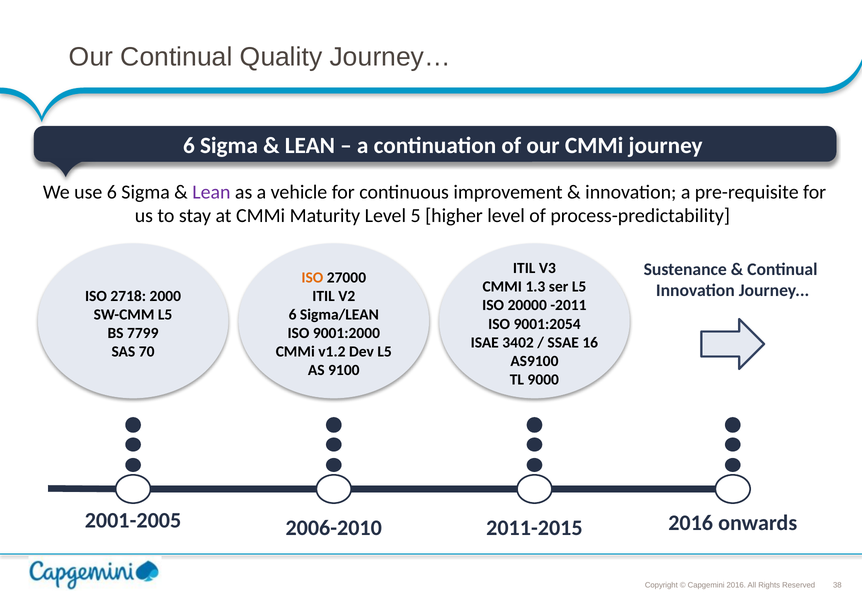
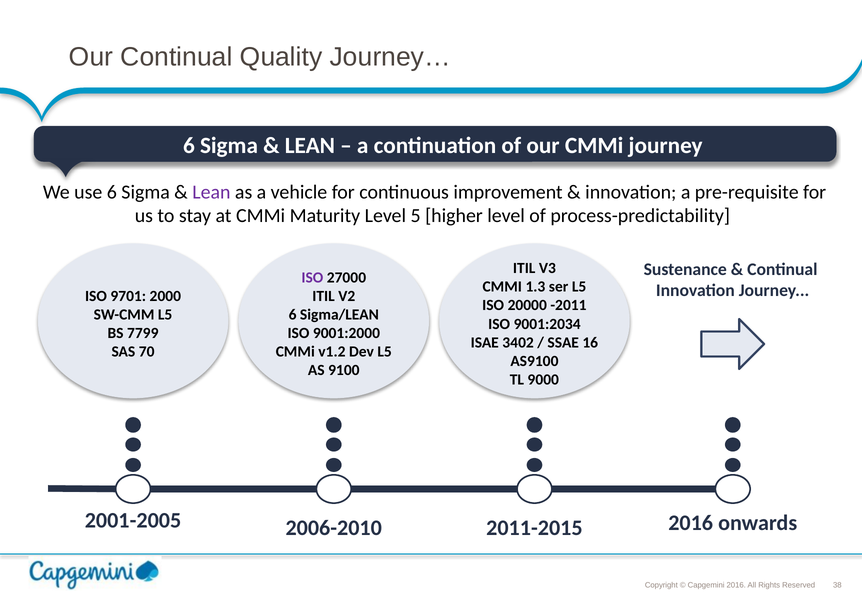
ISO at (312, 277) colour: orange -> purple
2718: 2718 -> 9701
9001:2054: 9001:2054 -> 9001:2034
